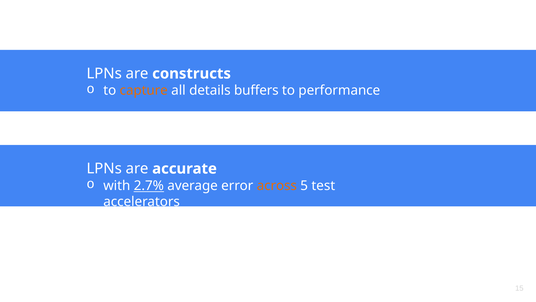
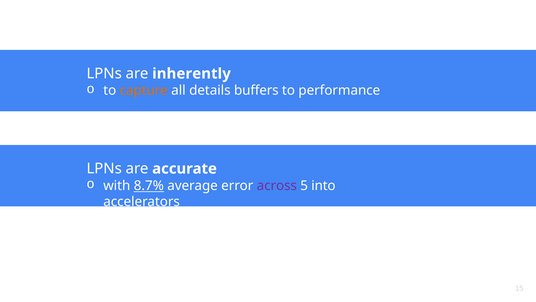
constructs: constructs -> inherently
2.7%: 2.7% -> 8.7%
across colour: orange -> purple
test: test -> into
